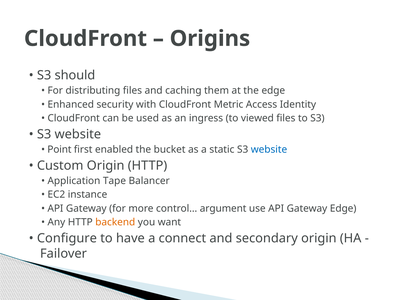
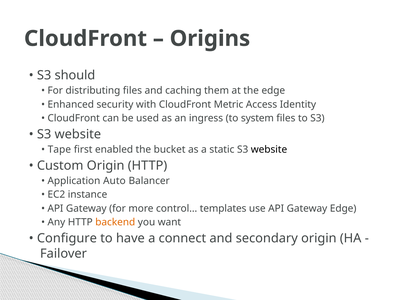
viewed: viewed -> system
Point: Point -> Tape
website at (269, 150) colour: blue -> black
Tape: Tape -> Auto
argument: argument -> templates
